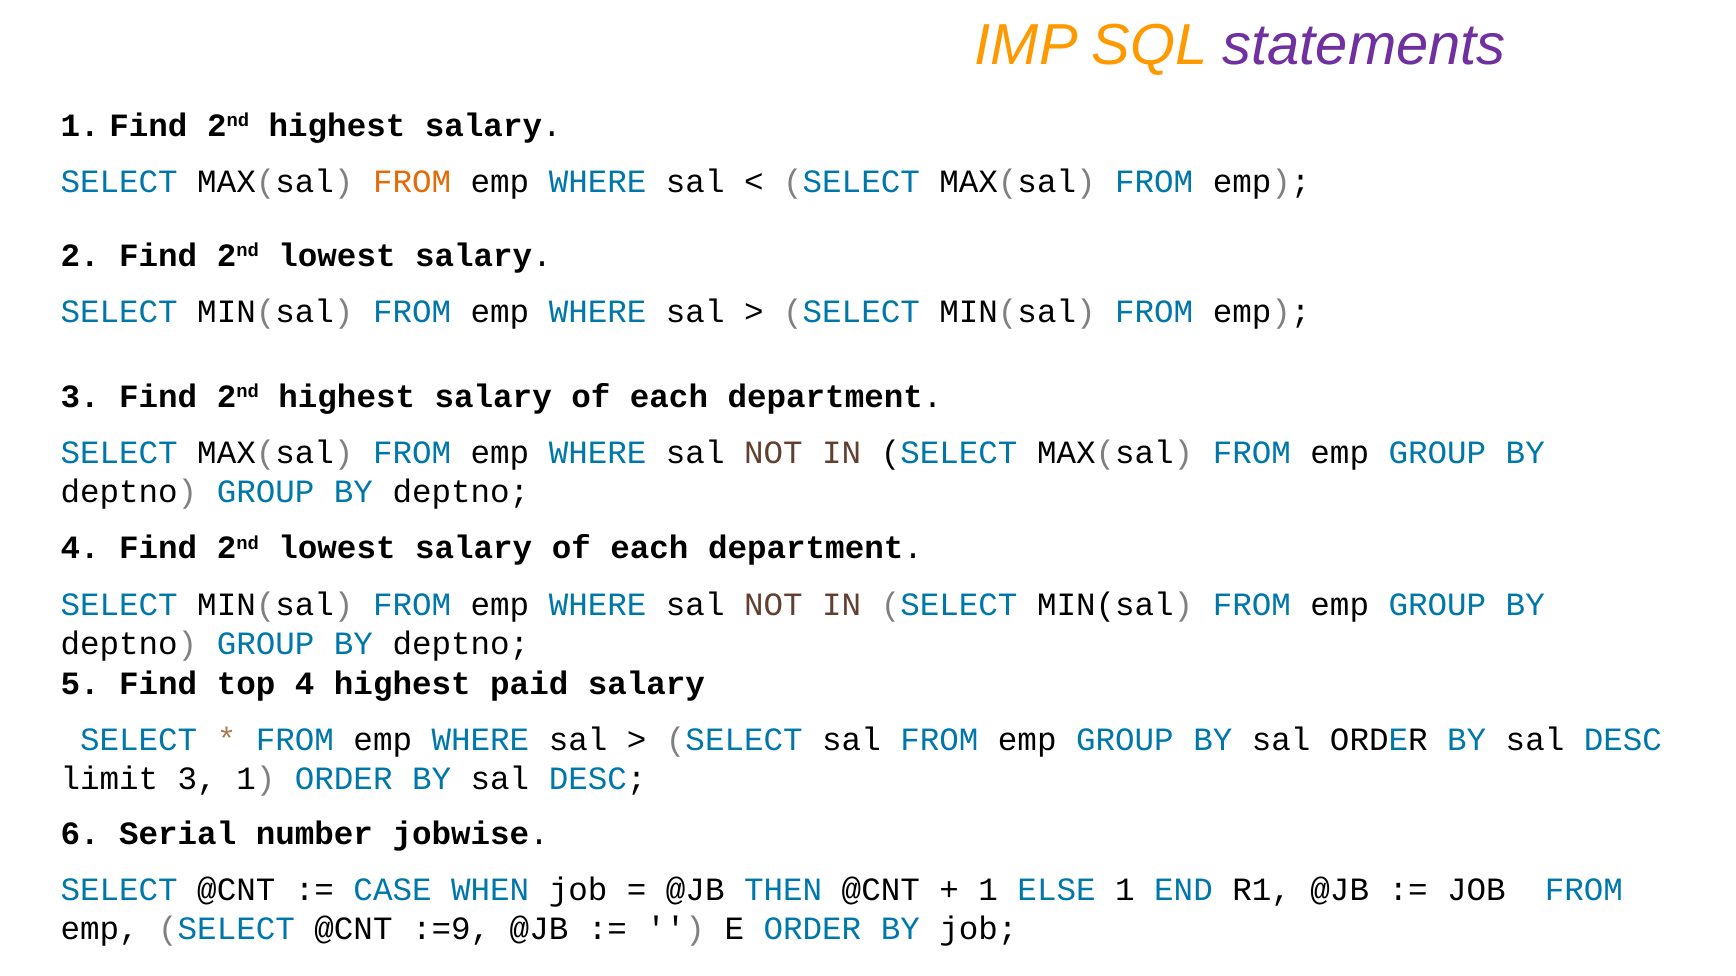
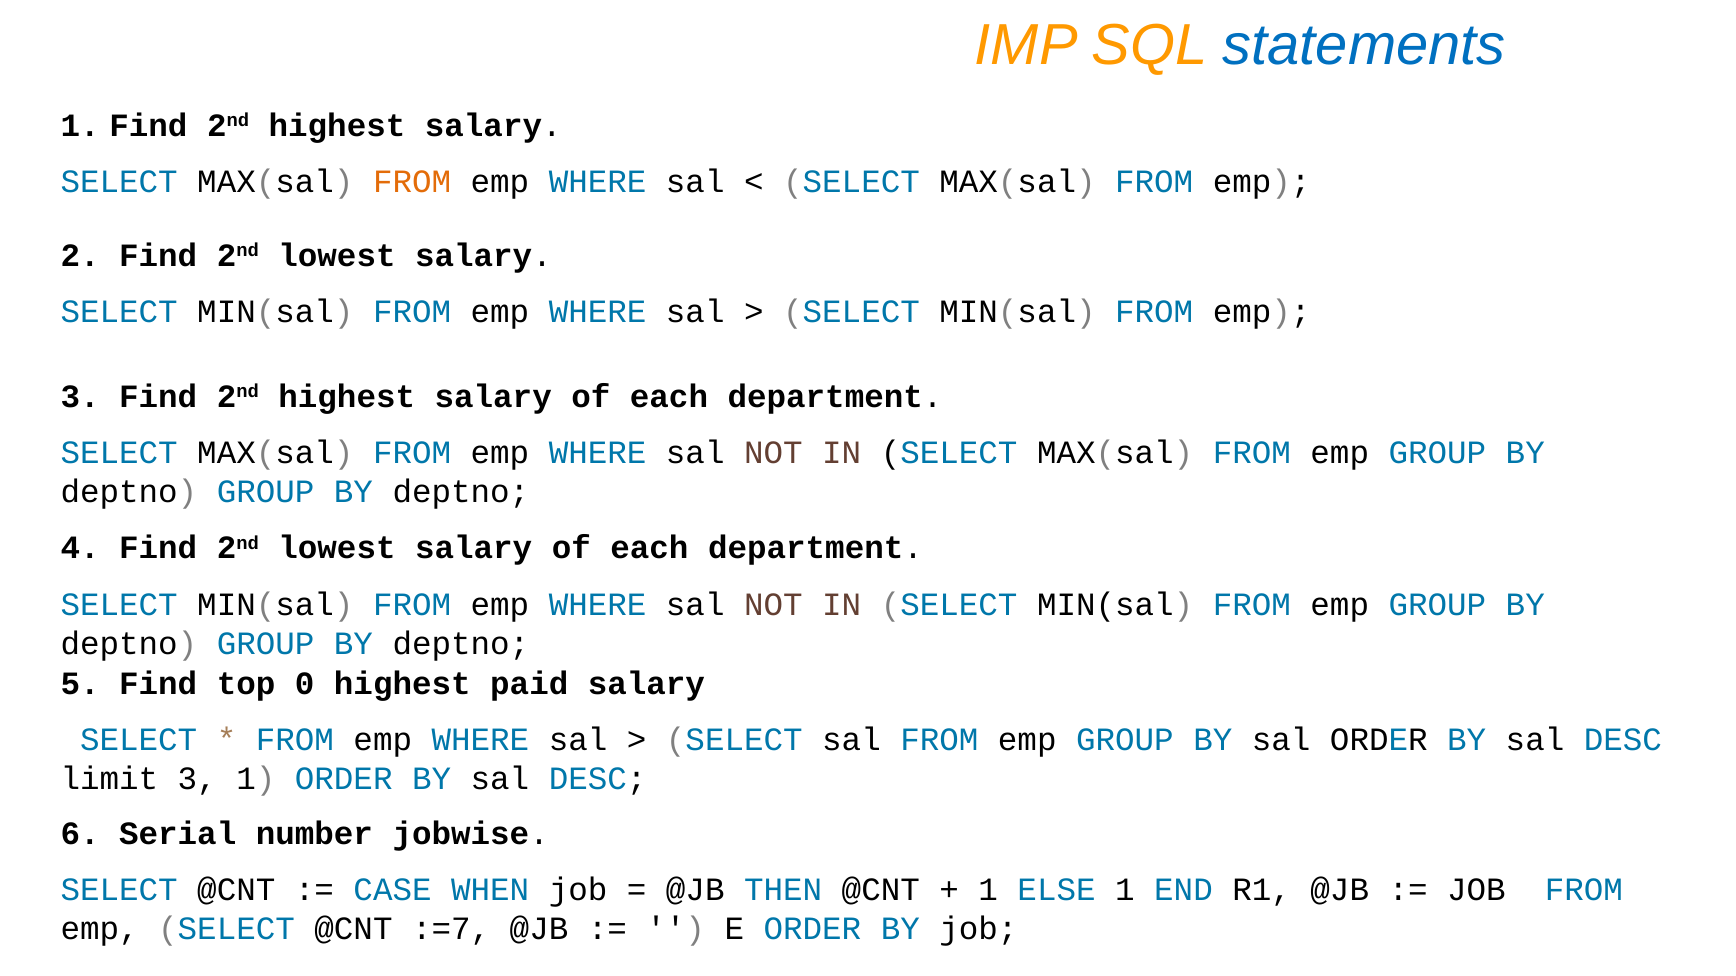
statements colour: purple -> blue
top 4: 4 -> 0
:=9: :=9 -> :=7
